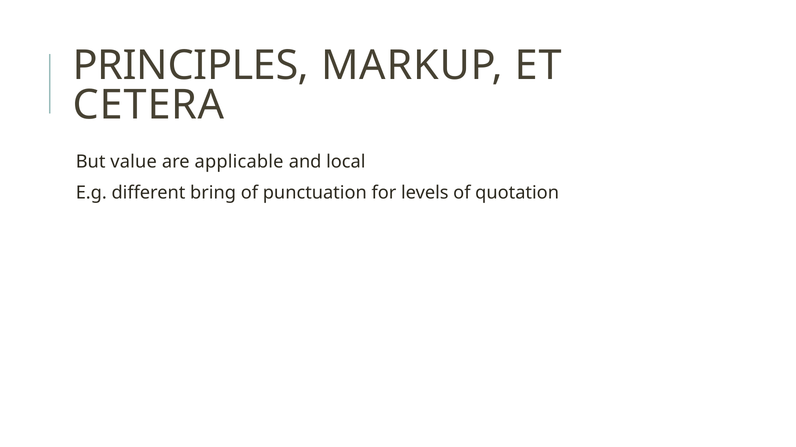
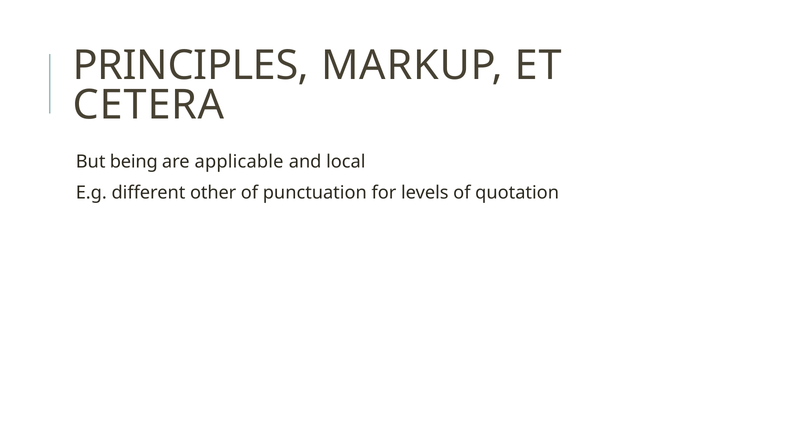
value: value -> being
bring: bring -> other
